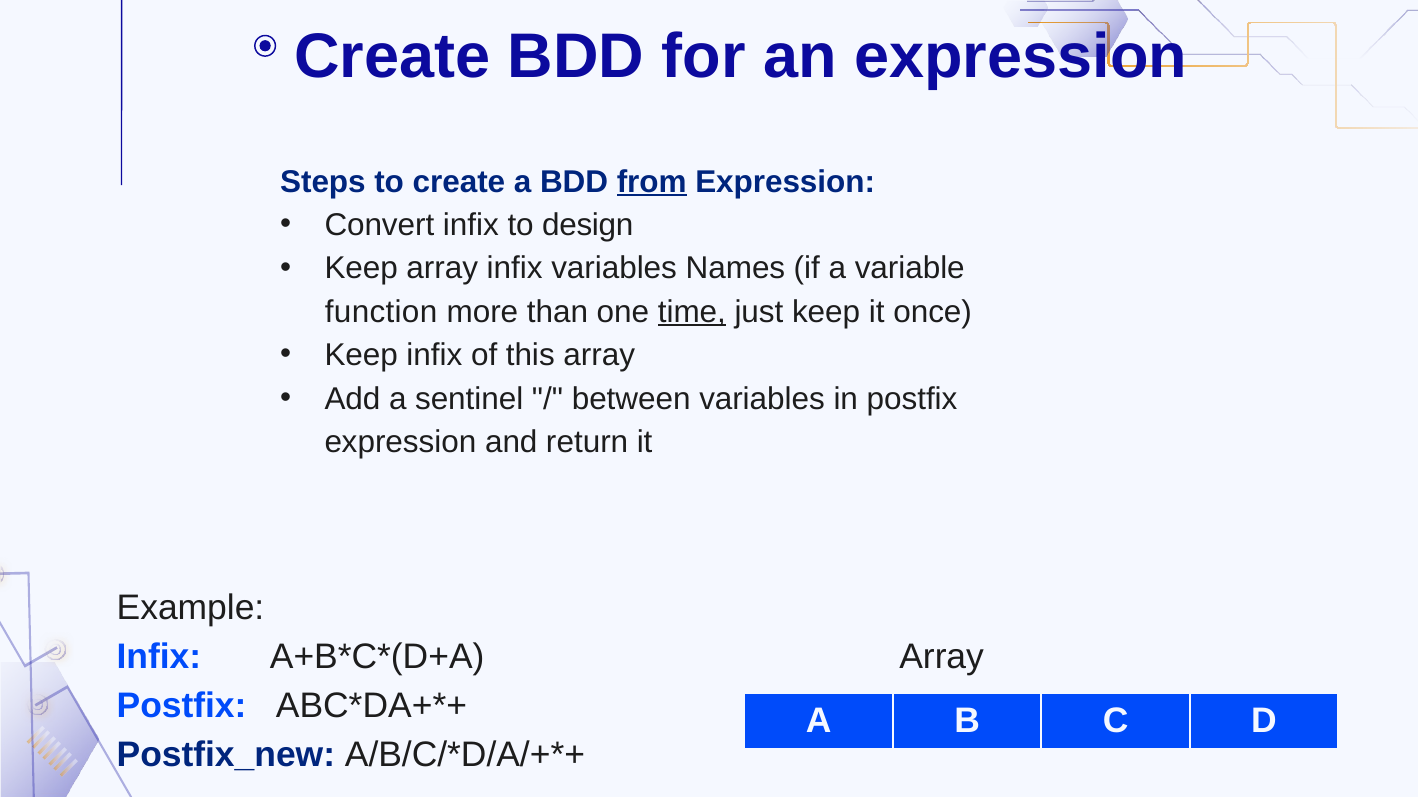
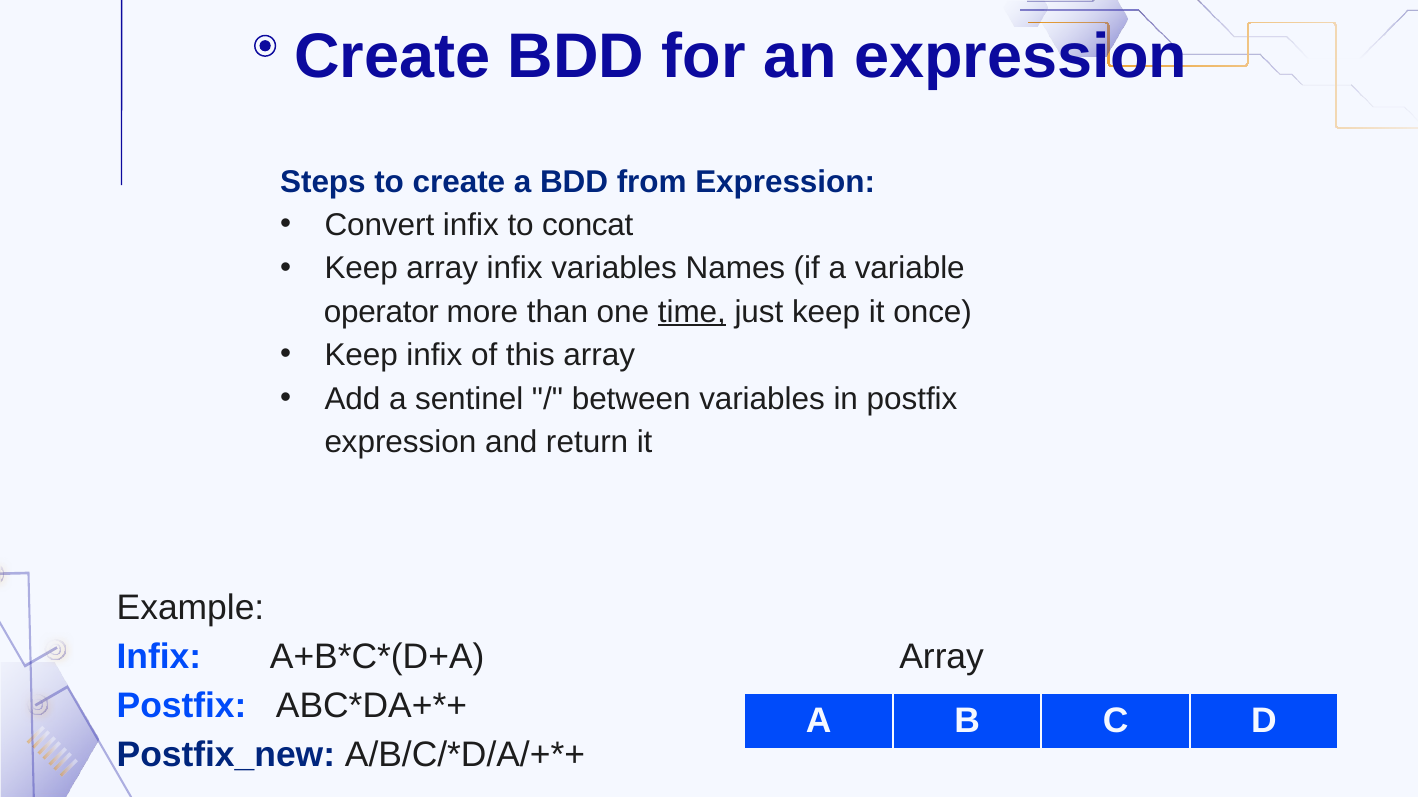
from underline: present -> none
design: design -> concat
function: function -> operator
